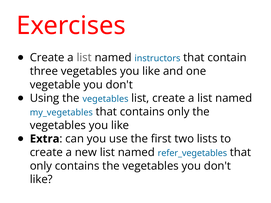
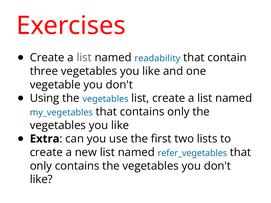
instructors: instructors -> readability
